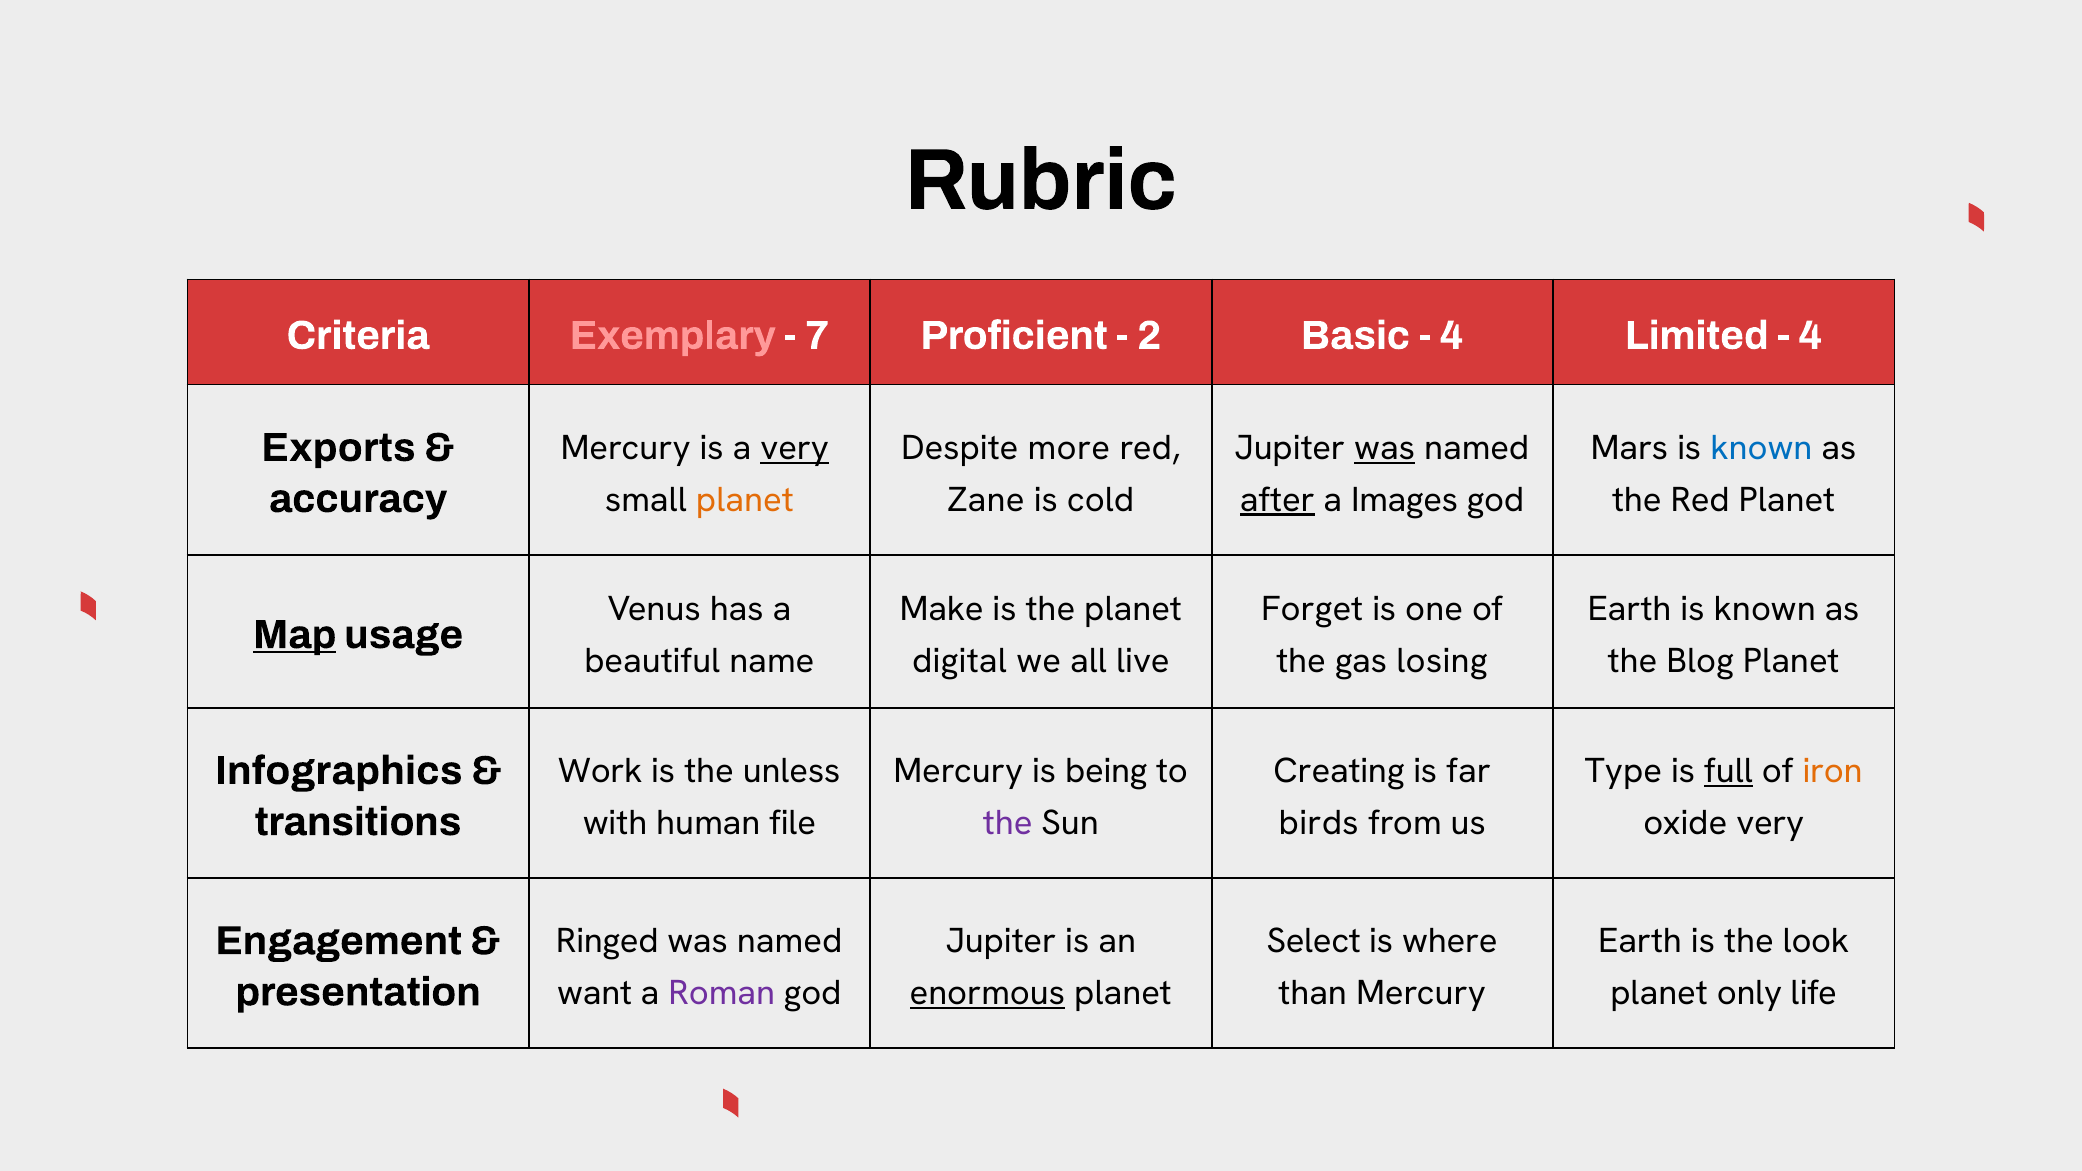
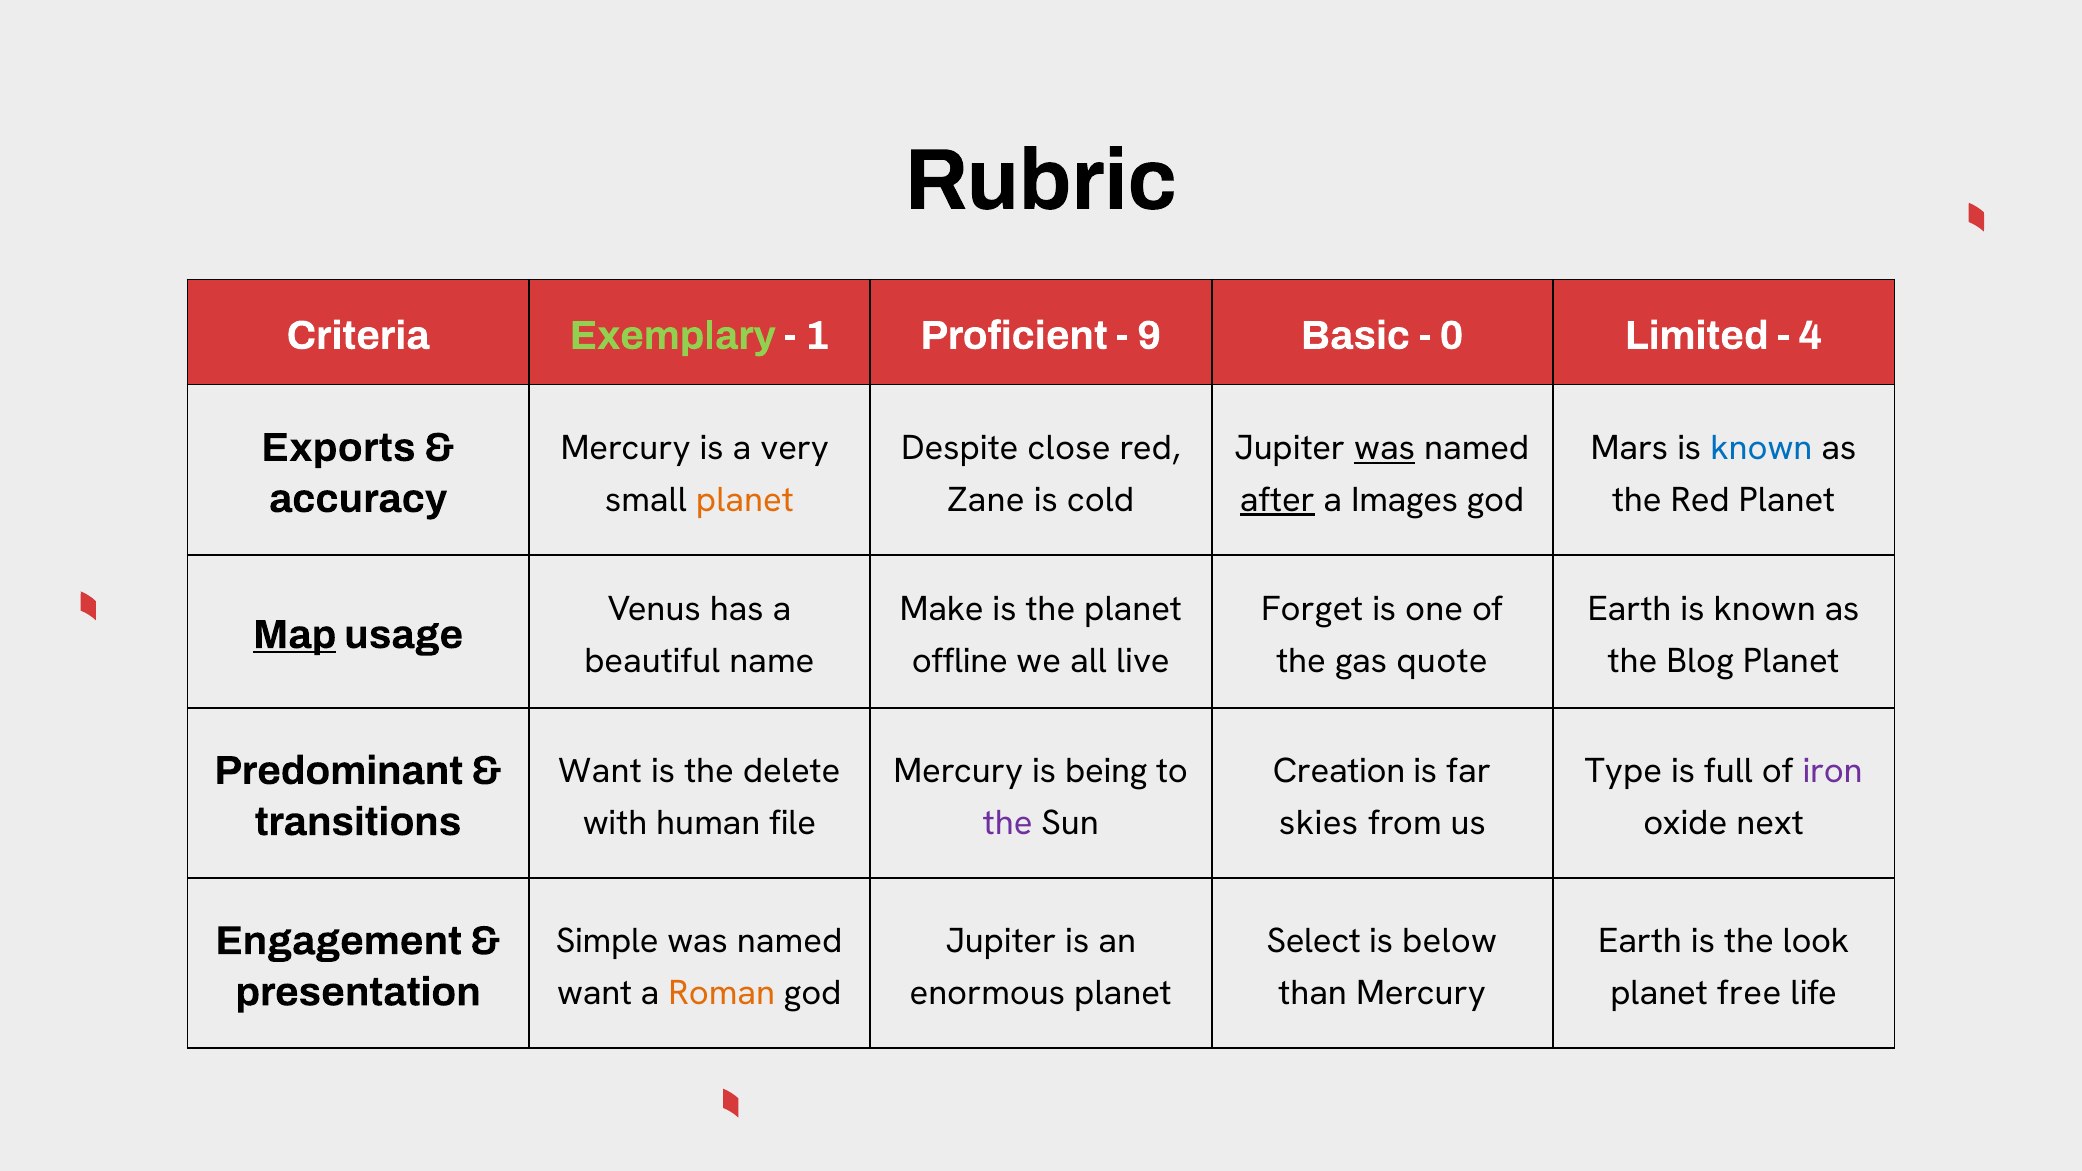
Exemplary colour: pink -> light green
7: 7 -> 1
2: 2 -> 9
4 at (1452, 335): 4 -> 0
very at (795, 448) underline: present -> none
more: more -> close
digital: digital -> offline
losing: losing -> quote
Work at (600, 771): Work -> Want
unless: unless -> delete
Creating: Creating -> Creation
full underline: present -> none
iron colour: orange -> purple
Infographics: Infographics -> Predominant
birds: birds -> skies
oxide very: very -> next
Ringed: Ringed -> Simple
where: where -> below
Roman colour: purple -> orange
enormous underline: present -> none
only: only -> free
